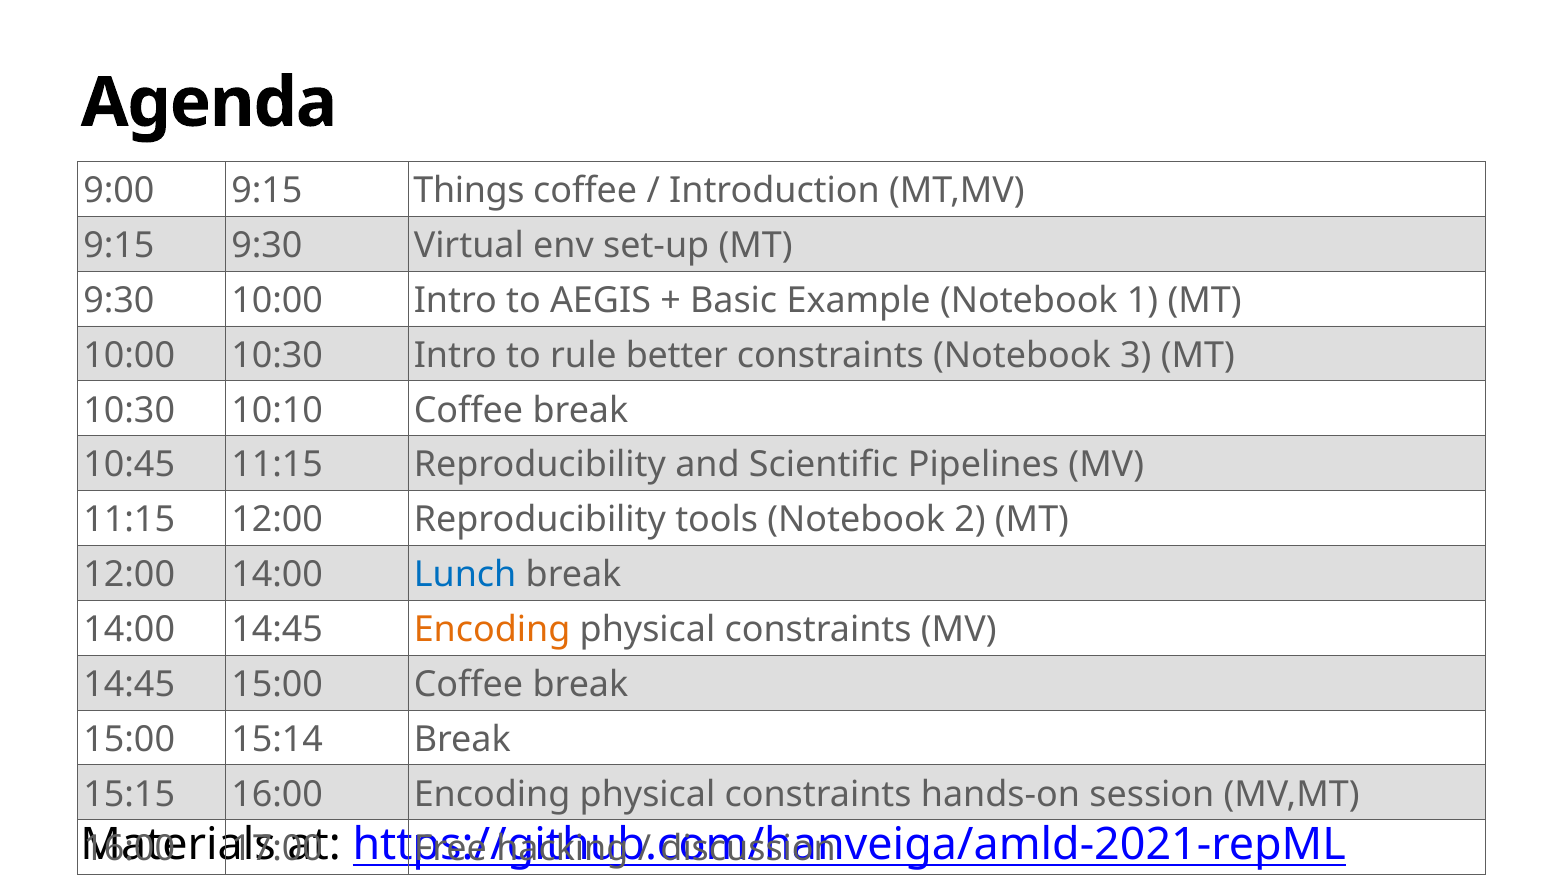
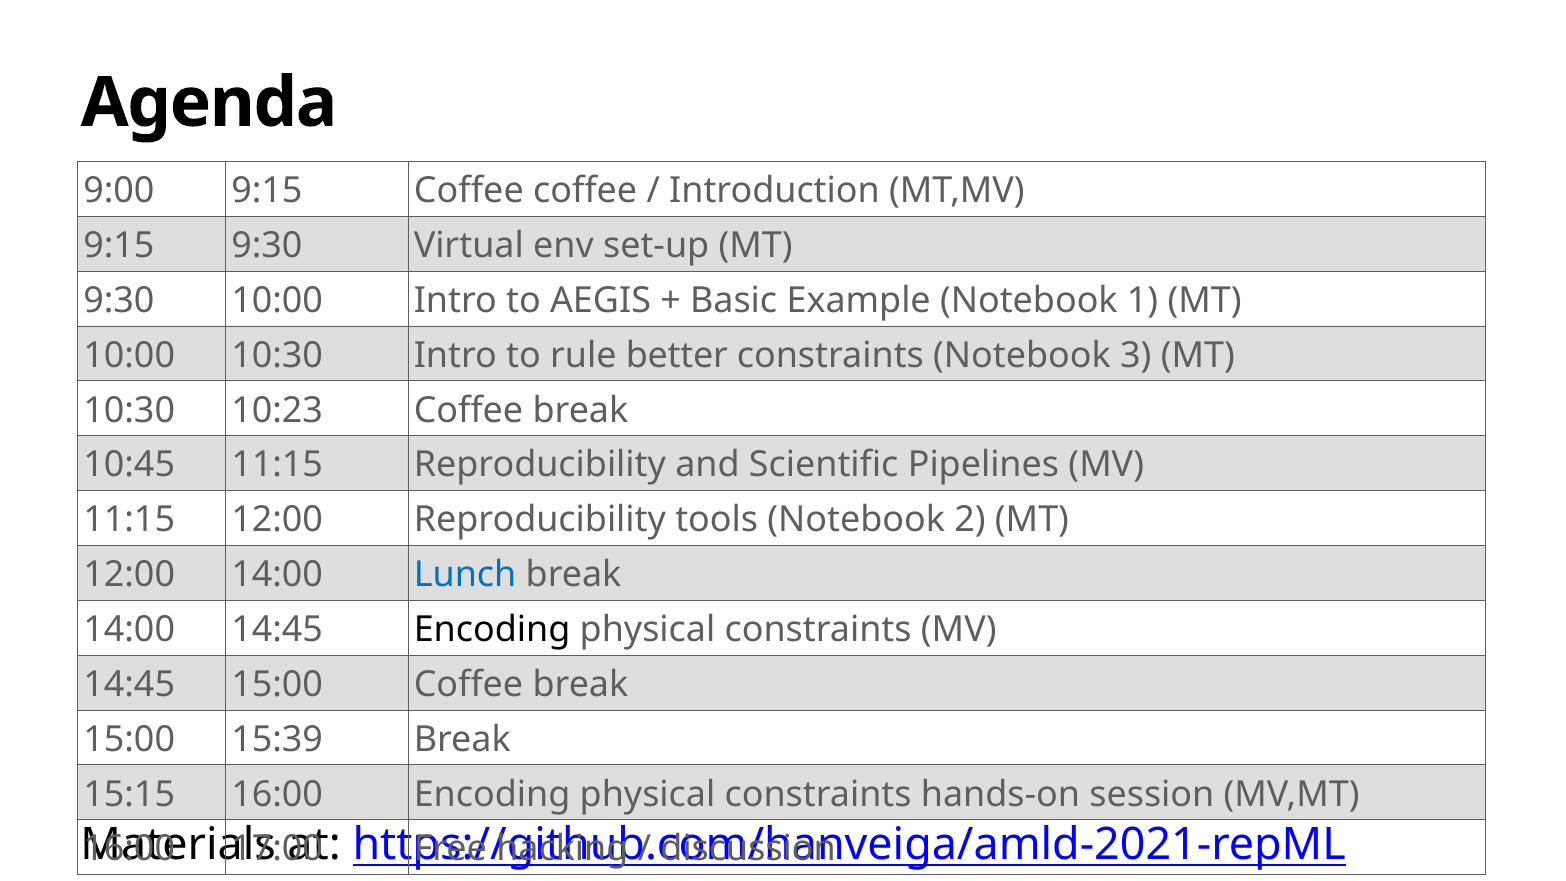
9:15 Things: Things -> Coffee
10:10: 10:10 -> 10:23
Encoding at (492, 630) colour: orange -> black
15:14: 15:14 -> 15:39
